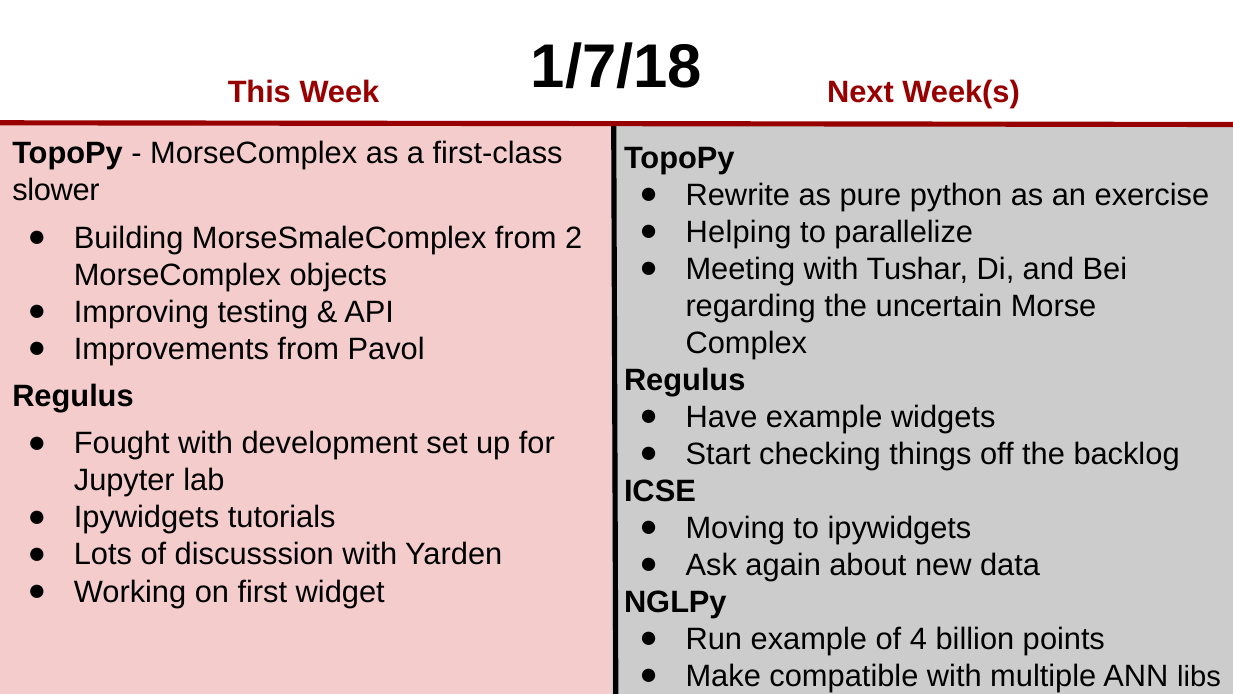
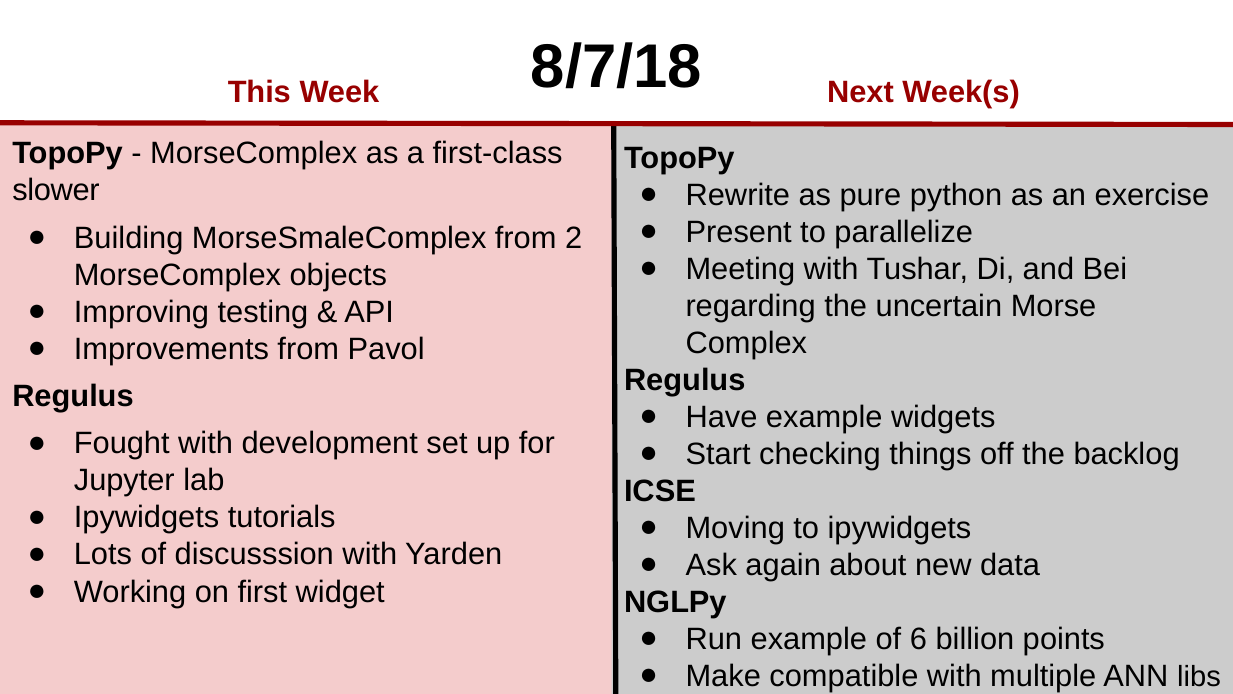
1/7/18: 1/7/18 -> 8/7/18
Helping: Helping -> Present
4: 4 -> 6
